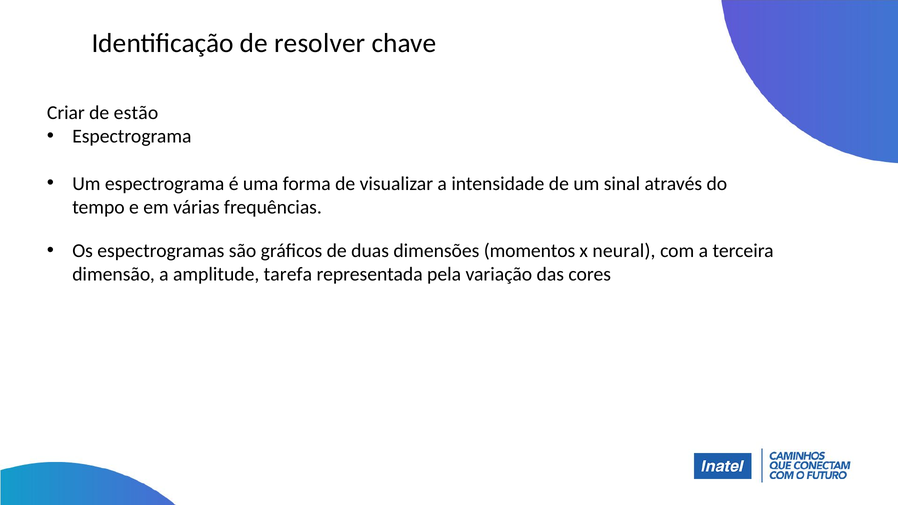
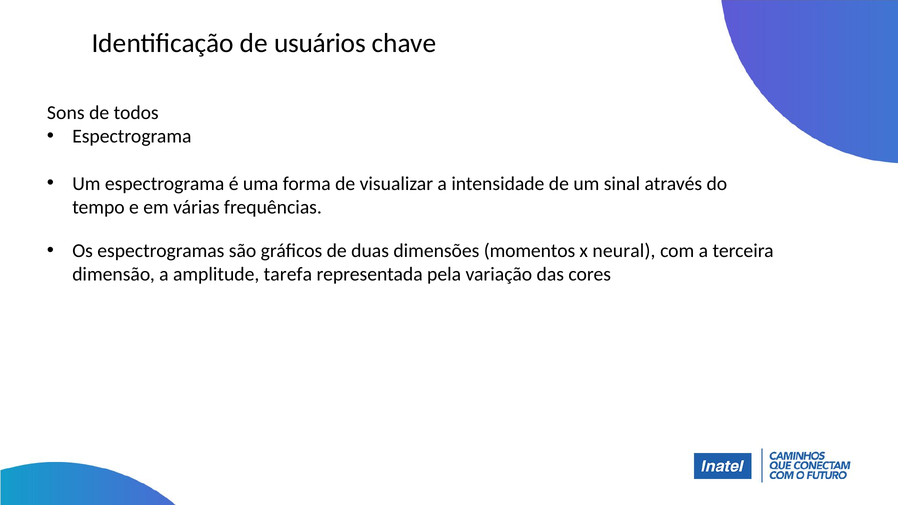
resolver: resolver -> usuários
Criar: Criar -> Sons
estão: estão -> todos
